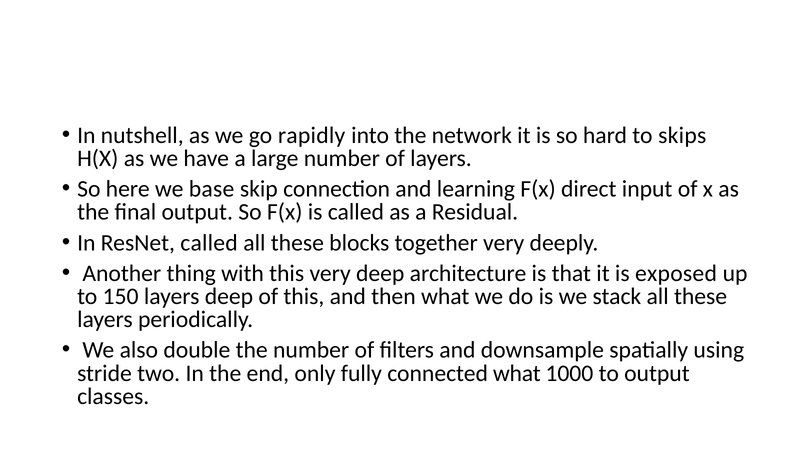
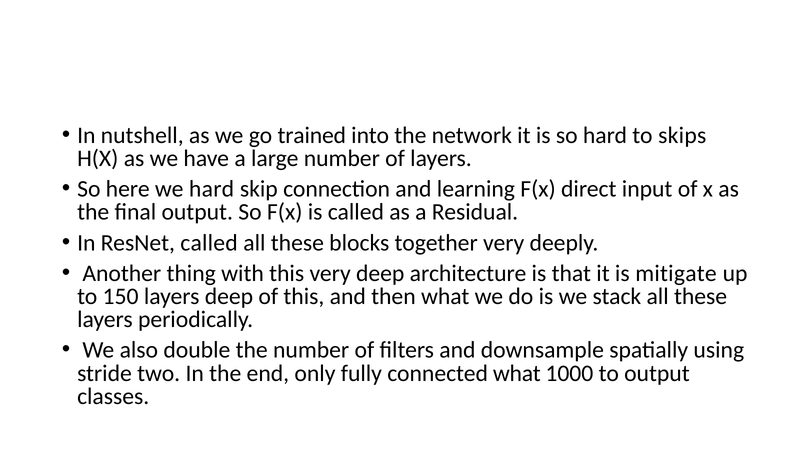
rapidly: rapidly -> trained
we base: base -> hard
exposed: exposed -> mitigate
